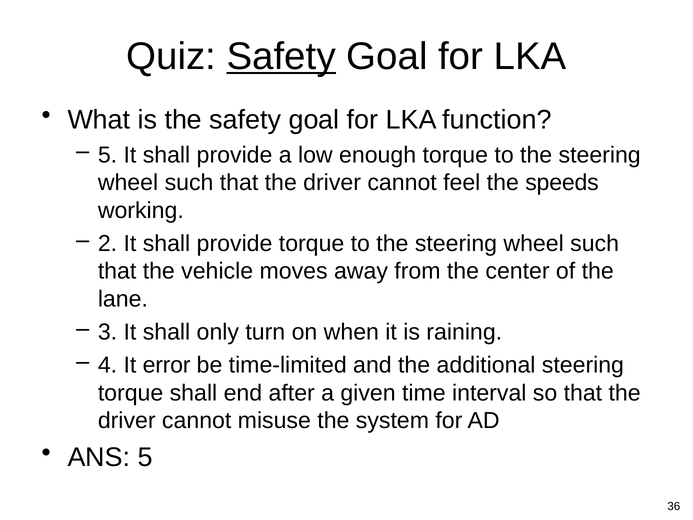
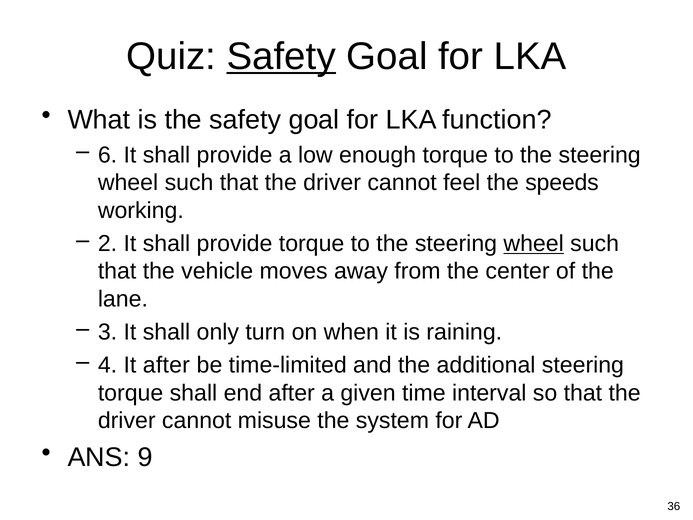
5 at (108, 155): 5 -> 6
wheel at (534, 243) underline: none -> present
It error: error -> after
ANS 5: 5 -> 9
